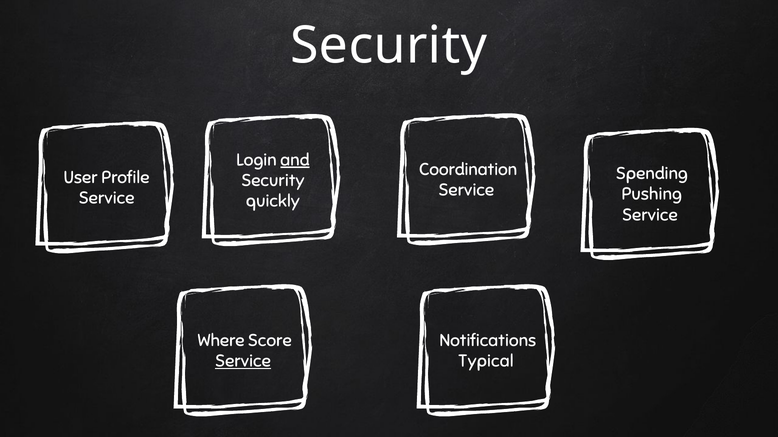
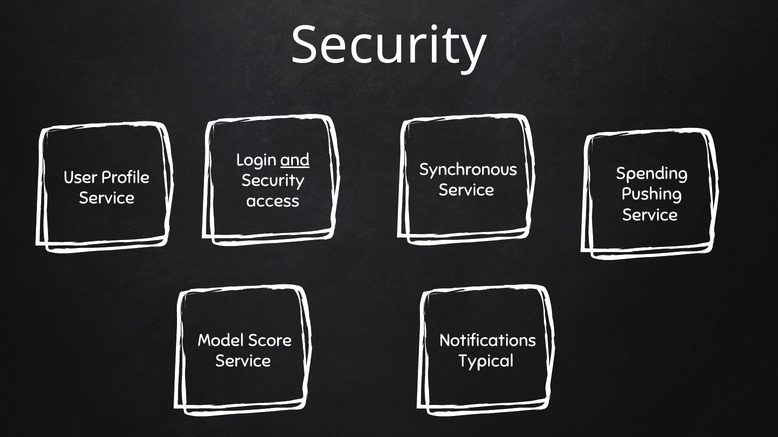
Coordination: Coordination -> Synchronous
quickly: quickly -> access
Where: Where -> Model
Service at (243, 362) underline: present -> none
